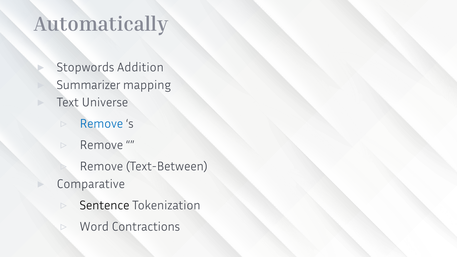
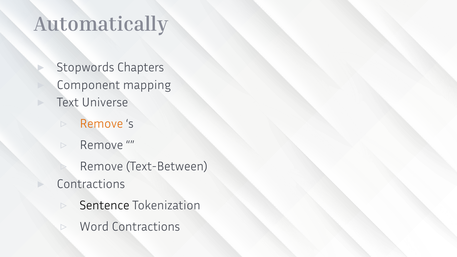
Addition: Addition -> Chapters
Summarizer: Summarizer -> Component
Remove at (101, 124) colour: blue -> orange
Comparative at (91, 184): Comparative -> Contractions
